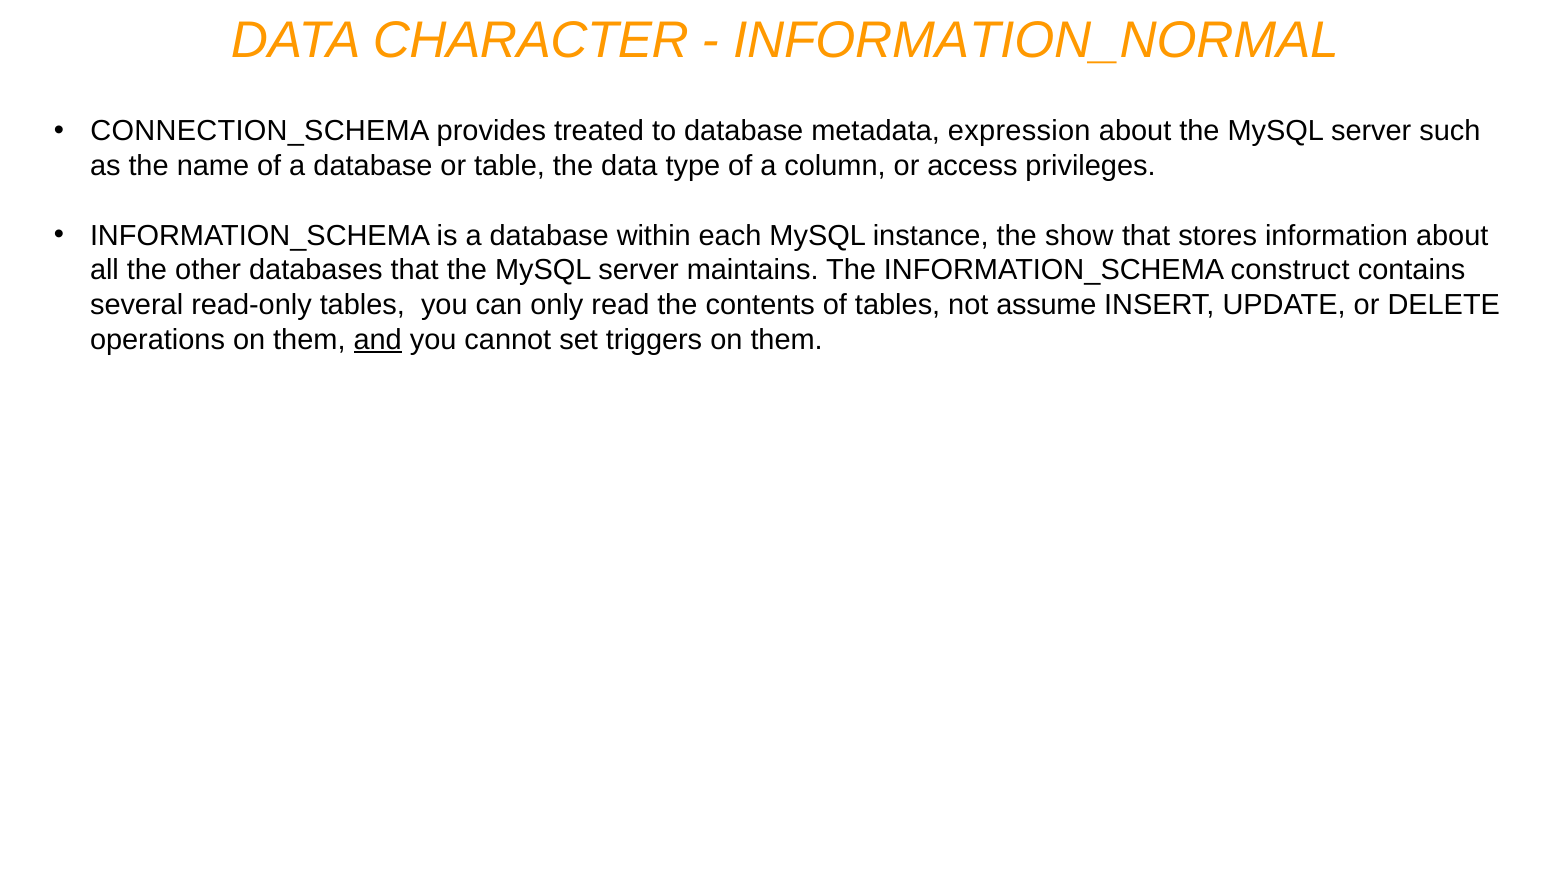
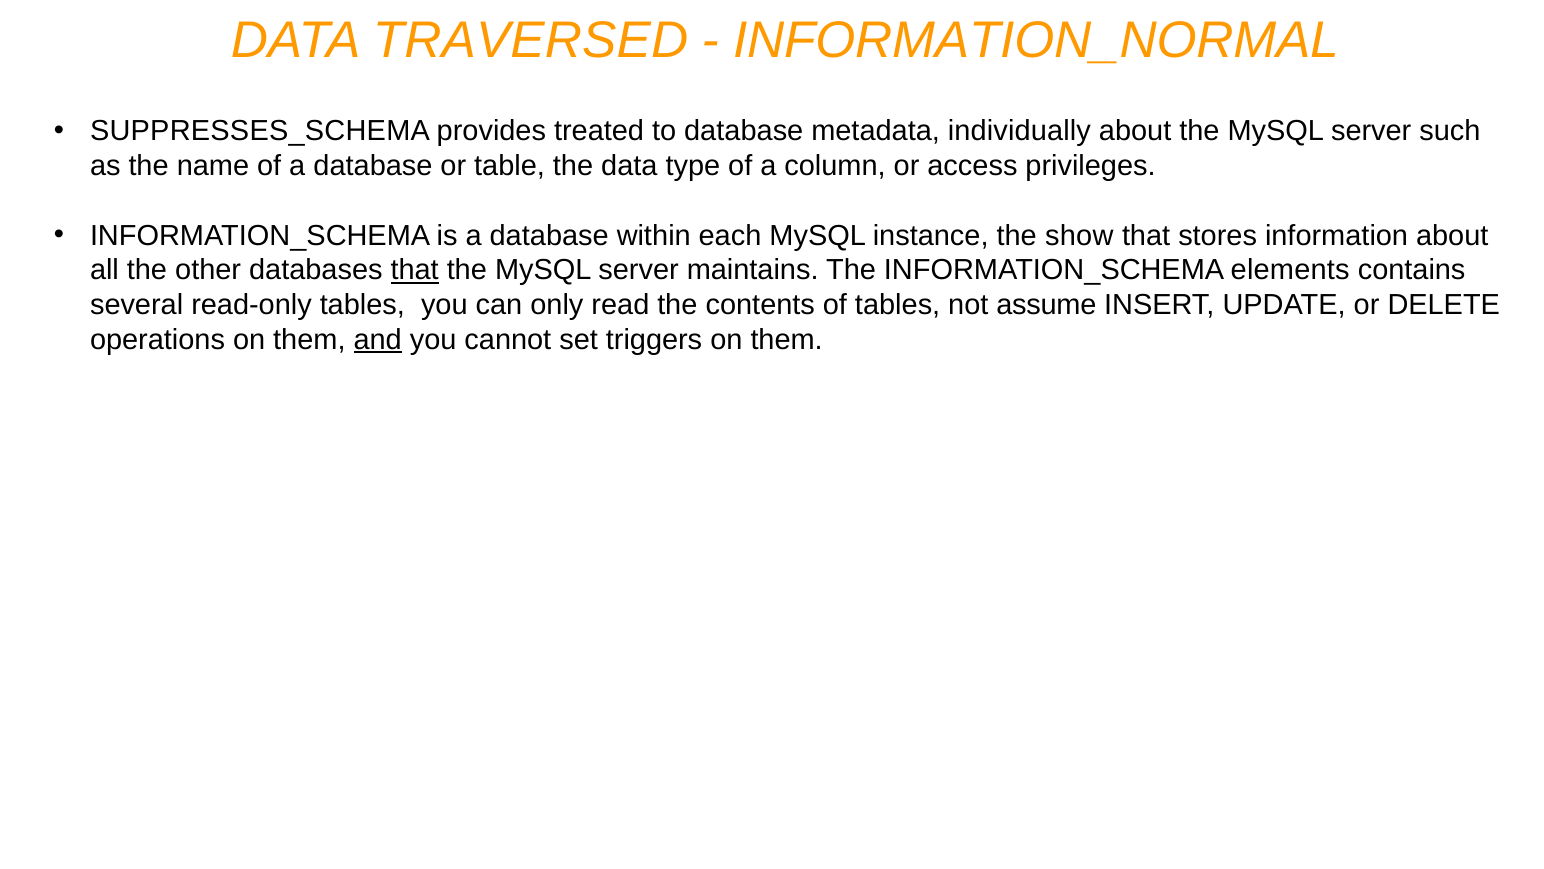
CHARACTER: CHARACTER -> TRAVERSED
CONNECTION_SCHEMA: CONNECTION_SCHEMA -> SUPPRESSES_SCHEMA
expression: expression -> individually
that at (415, 270) underline: none -> present
construct: construct -> elements
